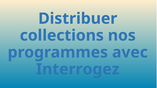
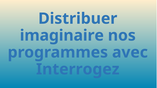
collections: collections -> imaginaire
